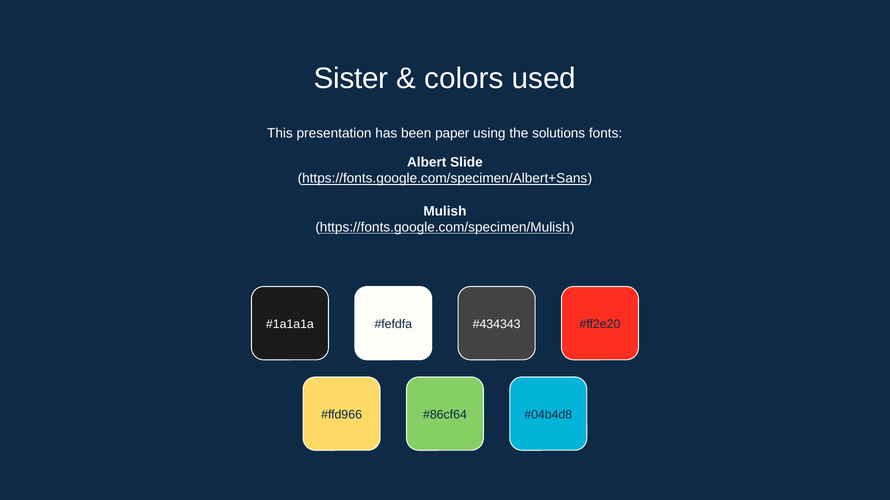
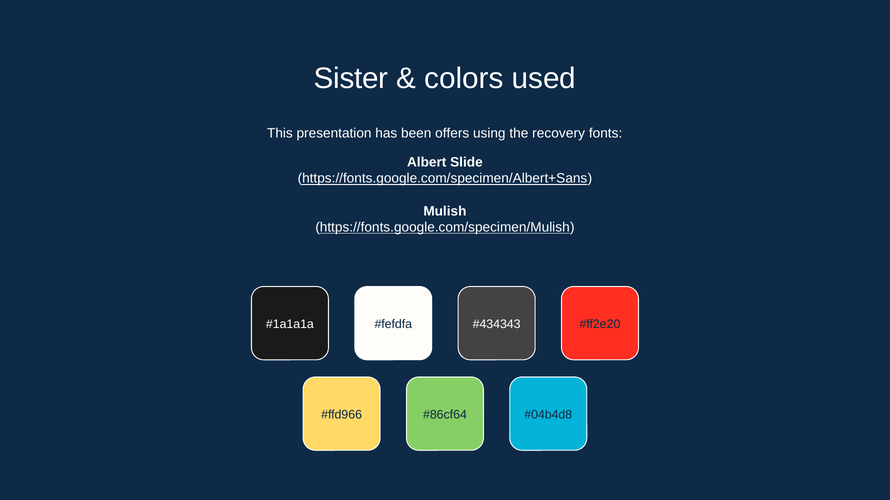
paper: paper -> offers
solutions: solutions -> recovery
